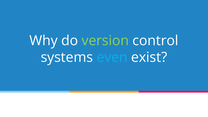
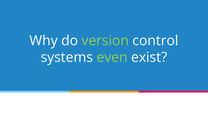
even colour: light blue -> light green
